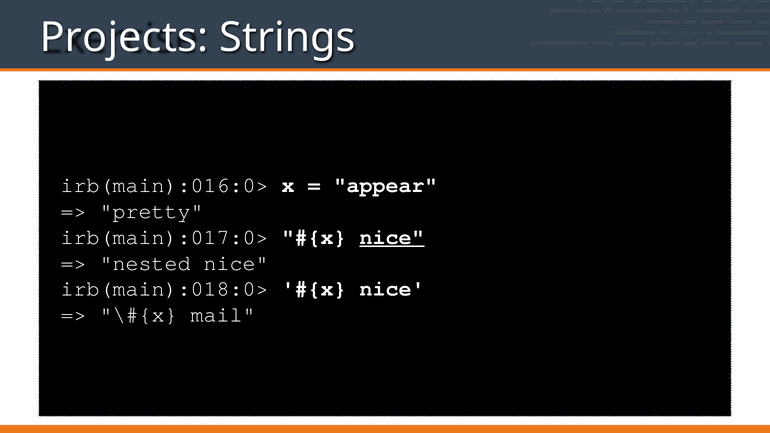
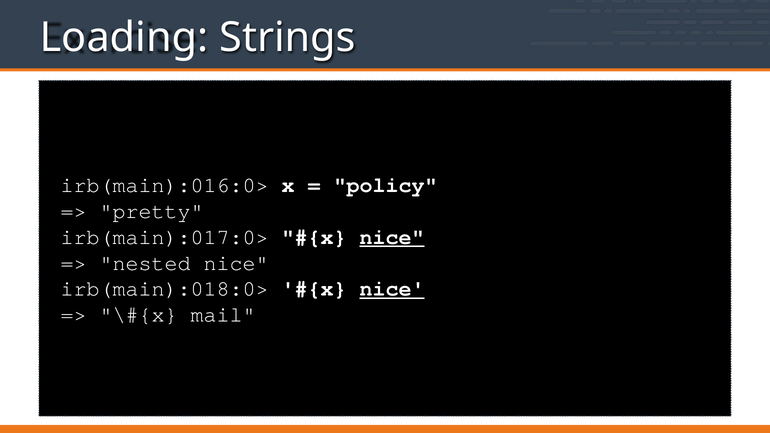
Projects: Projects -> Loading
appear: appear -> policy
nice at (392, 289) underline: none -> present
